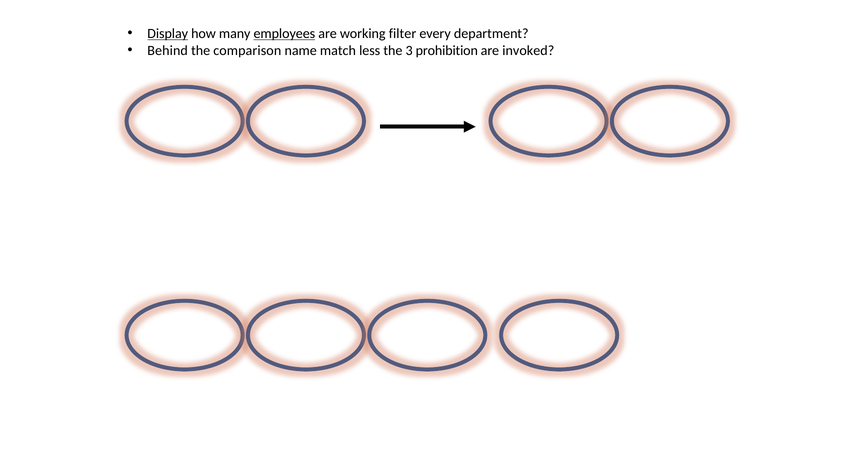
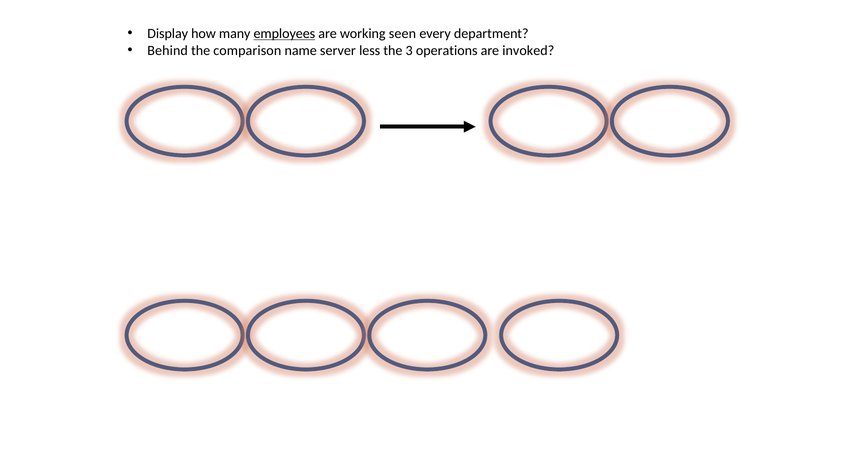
Display underline: present -> none
filter: filter -> seen
match: match -> server
prohibition: prohibition -> operations
